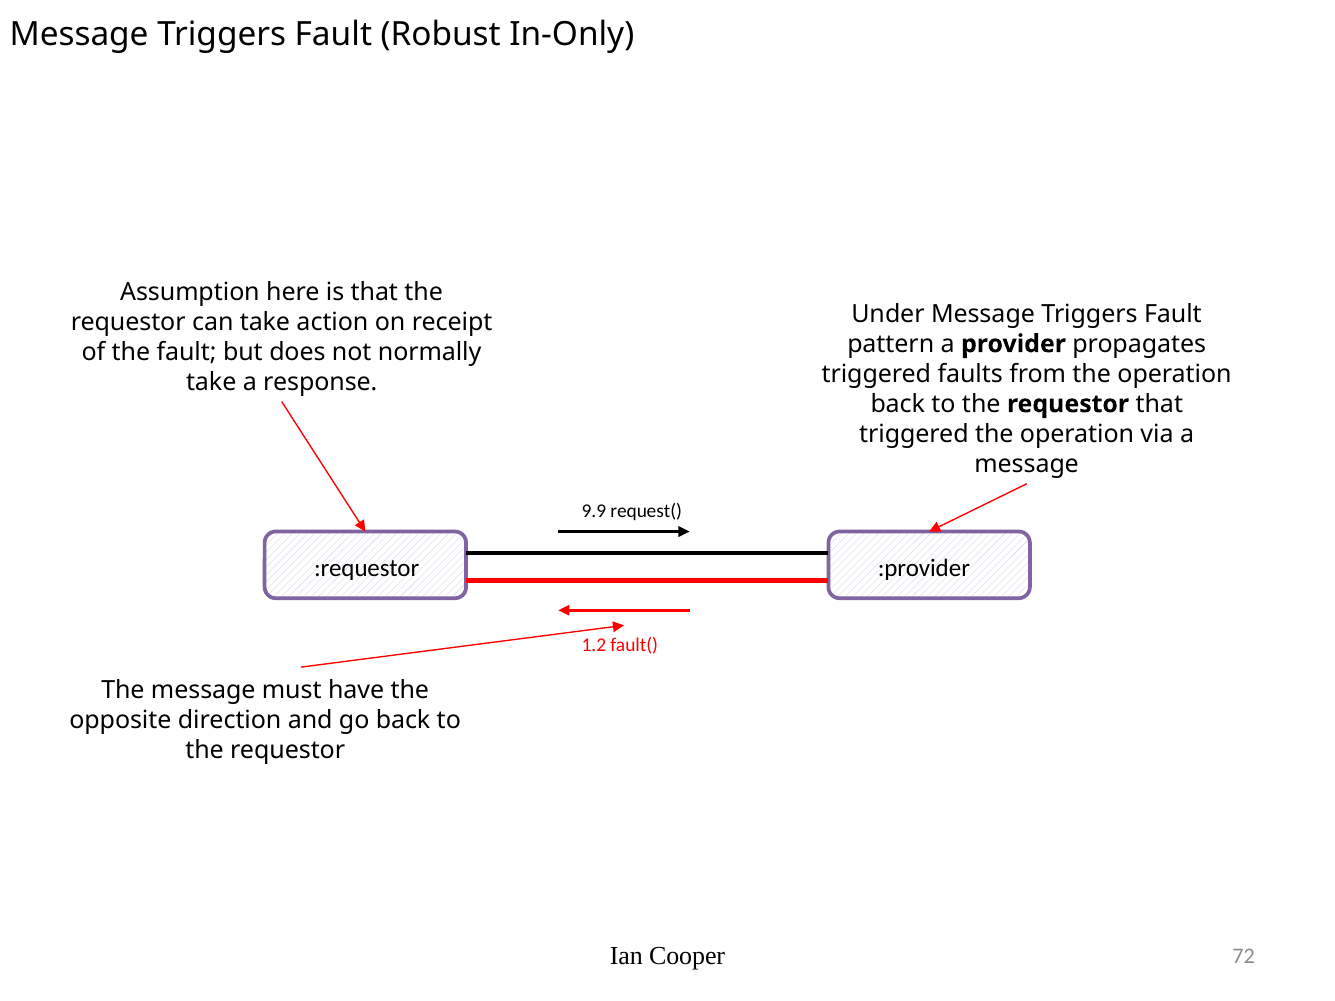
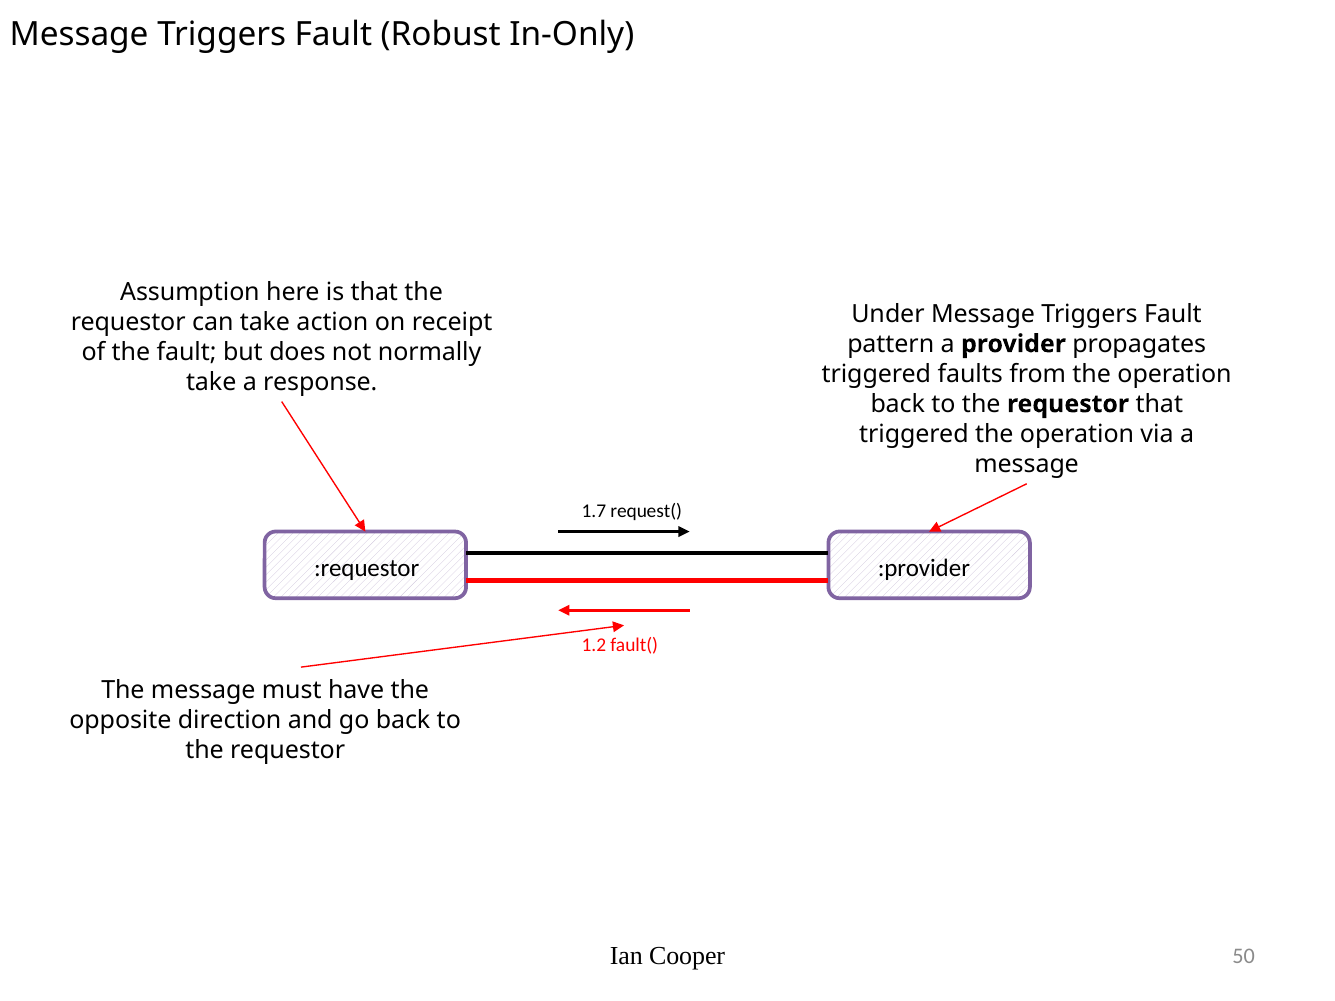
9.9: 9.9 -> 1.7
72: 72 -> 50
